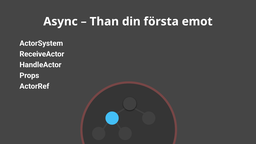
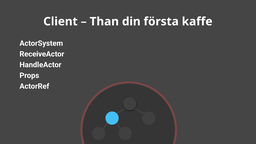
Async: Async -> Client
emot: emot -> kaffe
